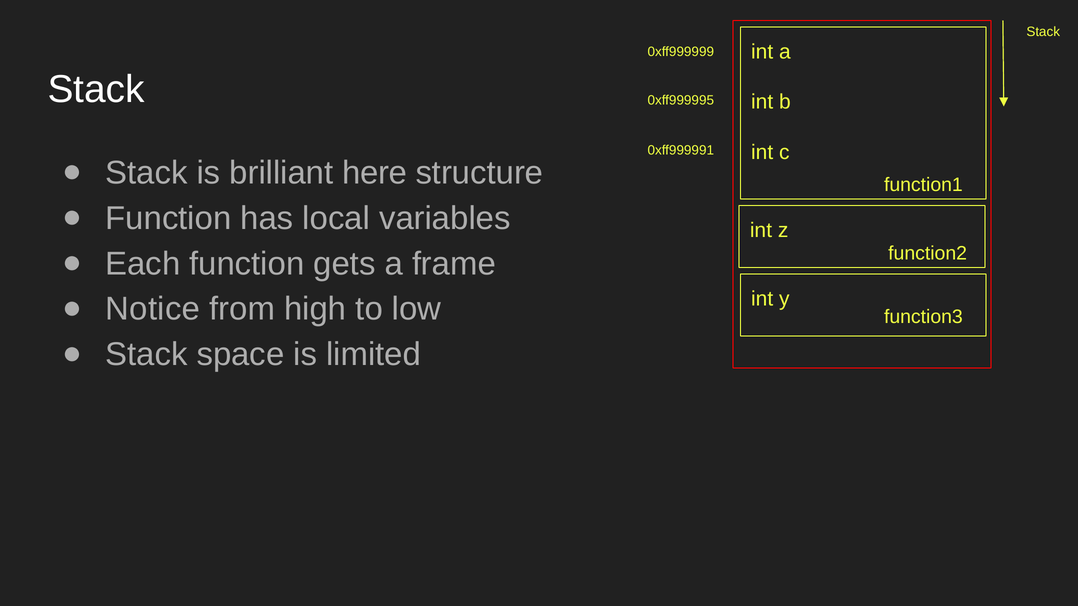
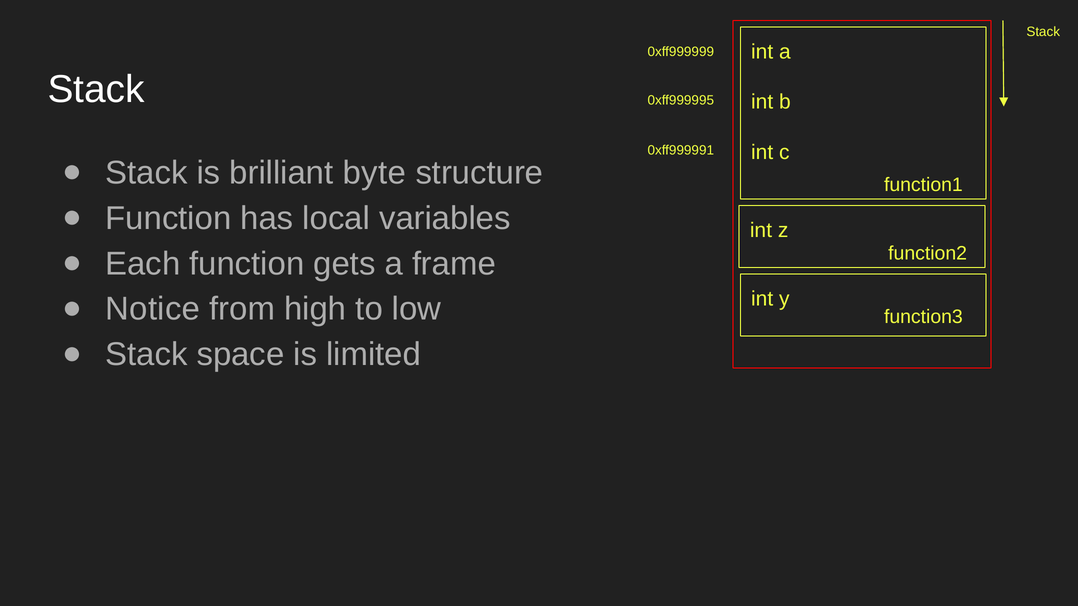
here: here -> byte
